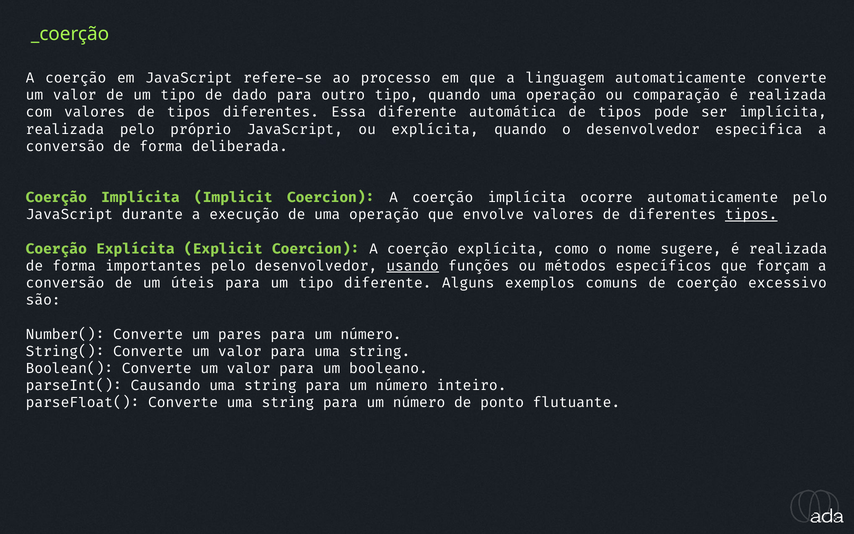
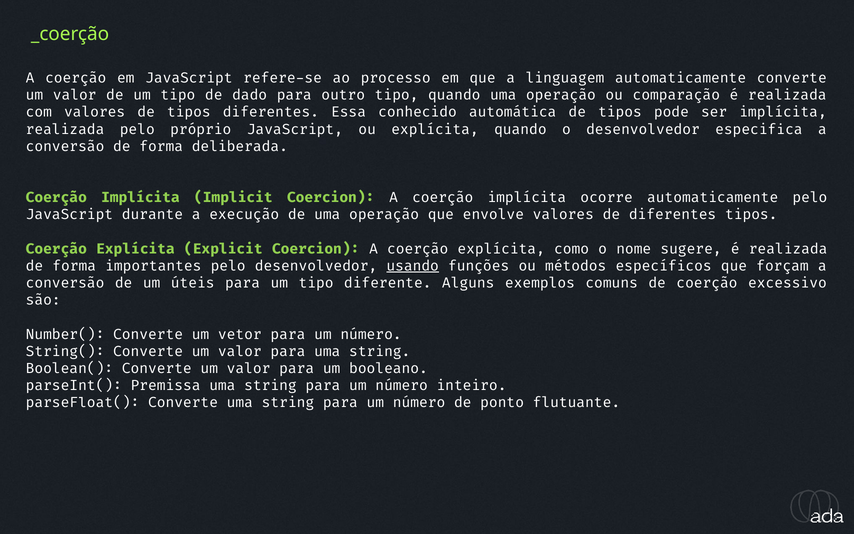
Essa diferente: diferente -> conhecido
tipos at (751, 215) underline: present -> none
pares: pares -> vetor
Causando: Causando -> Premissa
